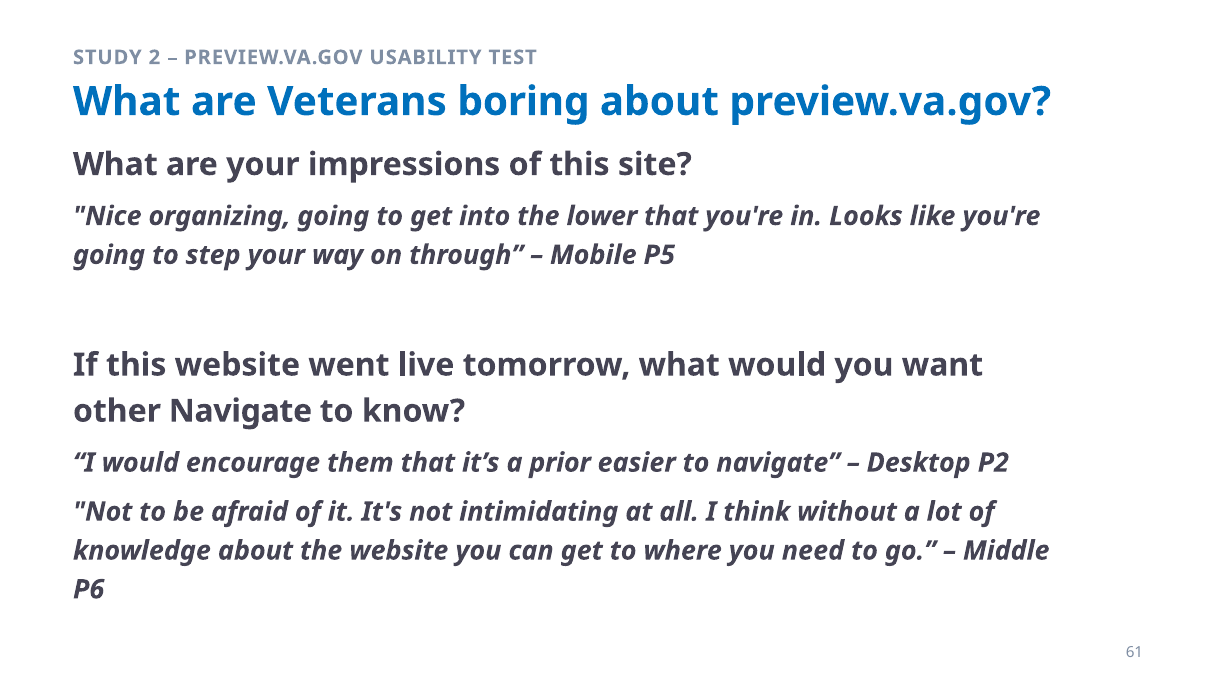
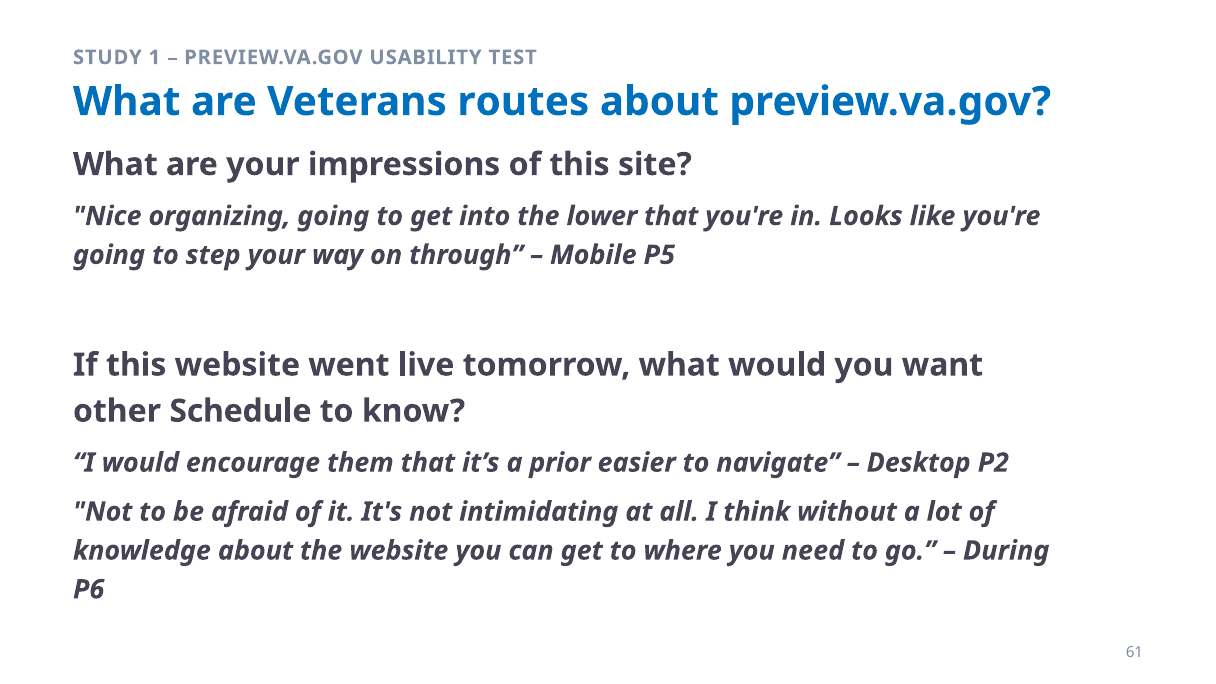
2: 2 -> 1
boring: boring -> routes
other Navigate: Navigate -> Schedule
Middle: Middle -> During
